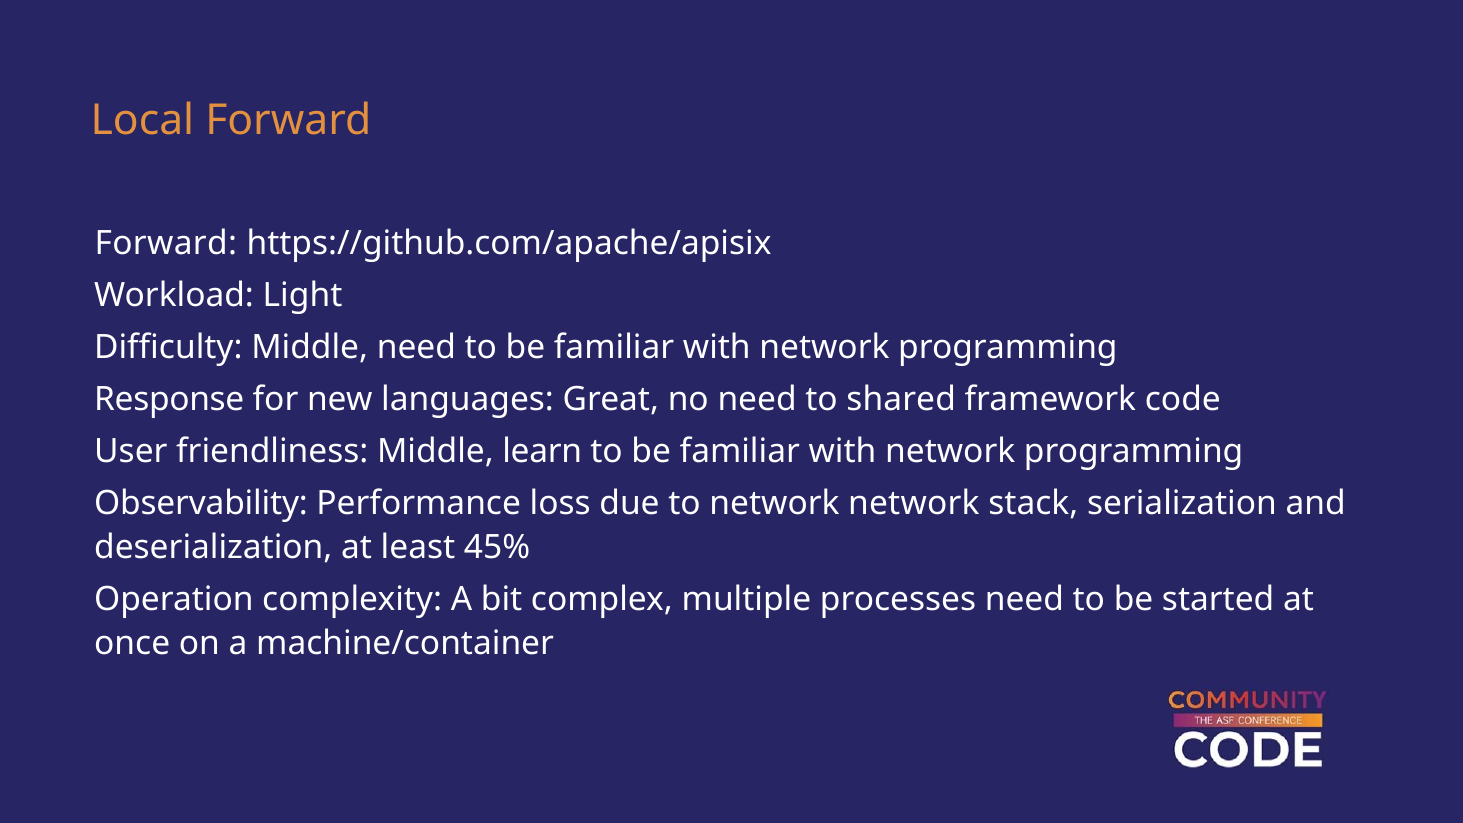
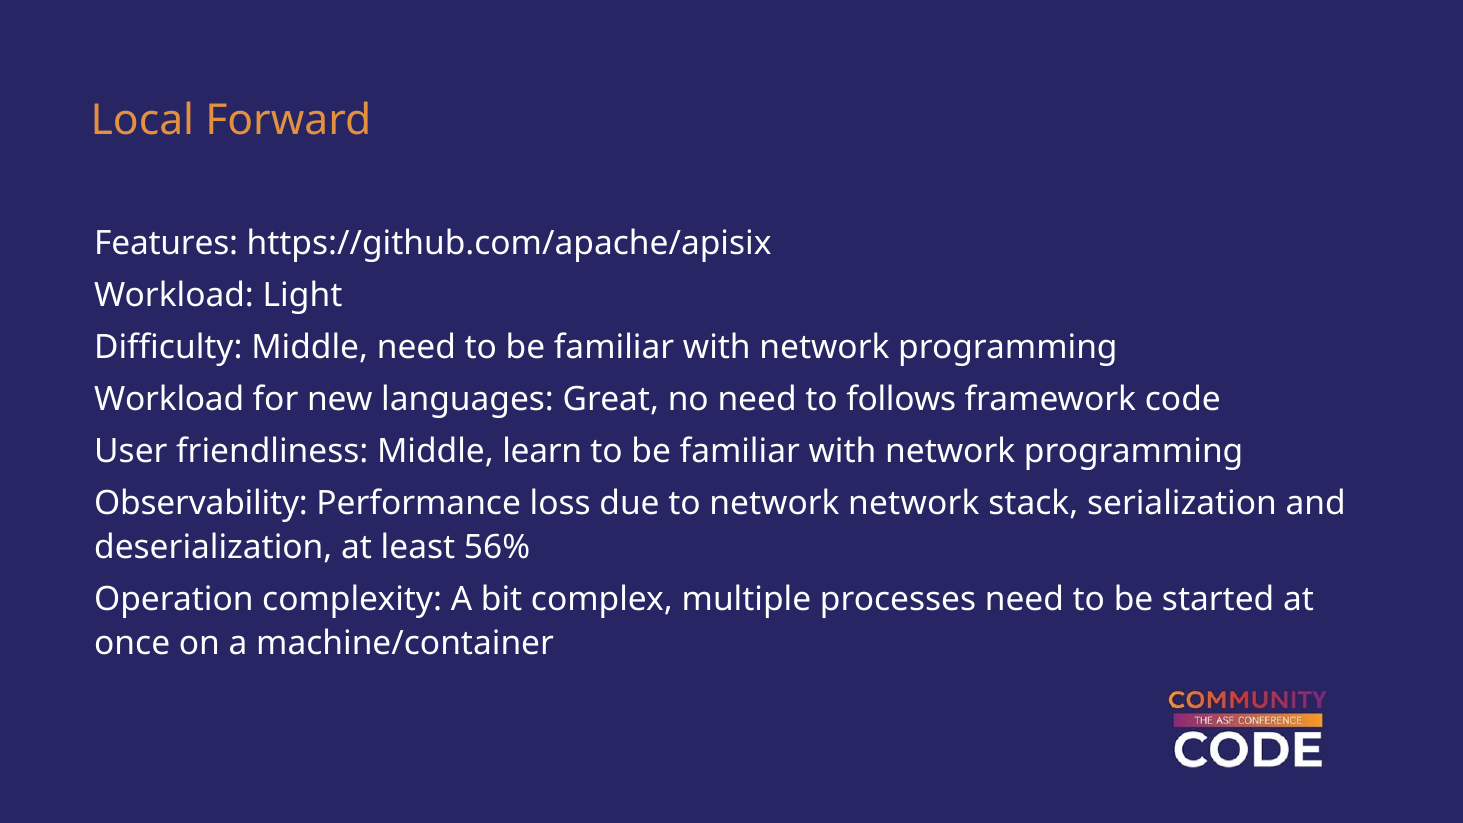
Forward at (166, 244): Forward -> Features
Response at (169, 399): Response -> Workload
shared: shared -> follows
45%: 45% -> 56%
